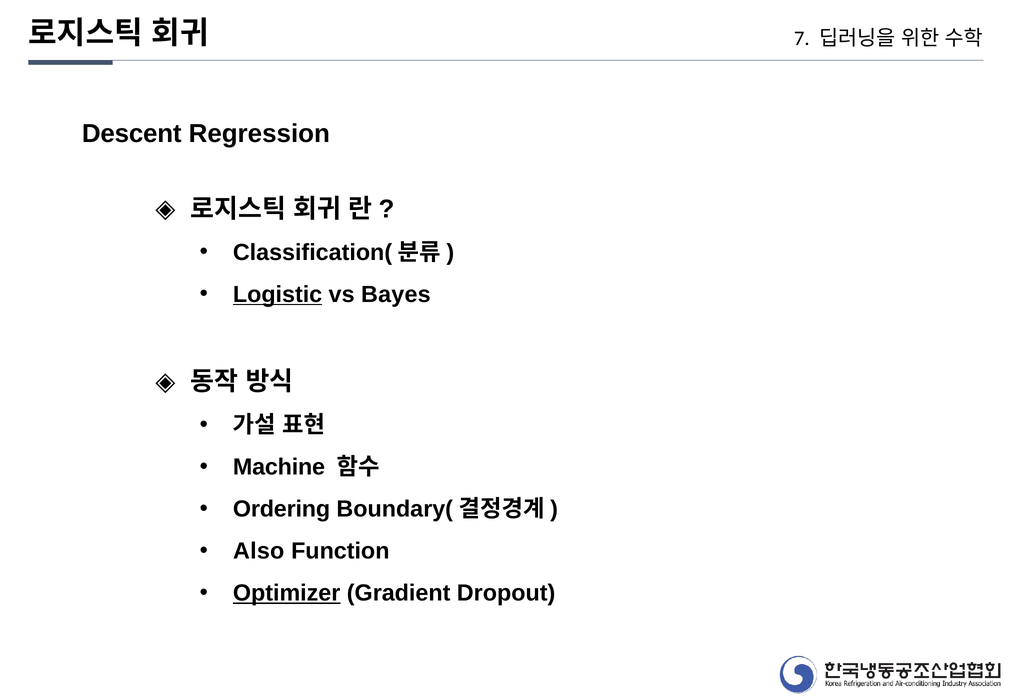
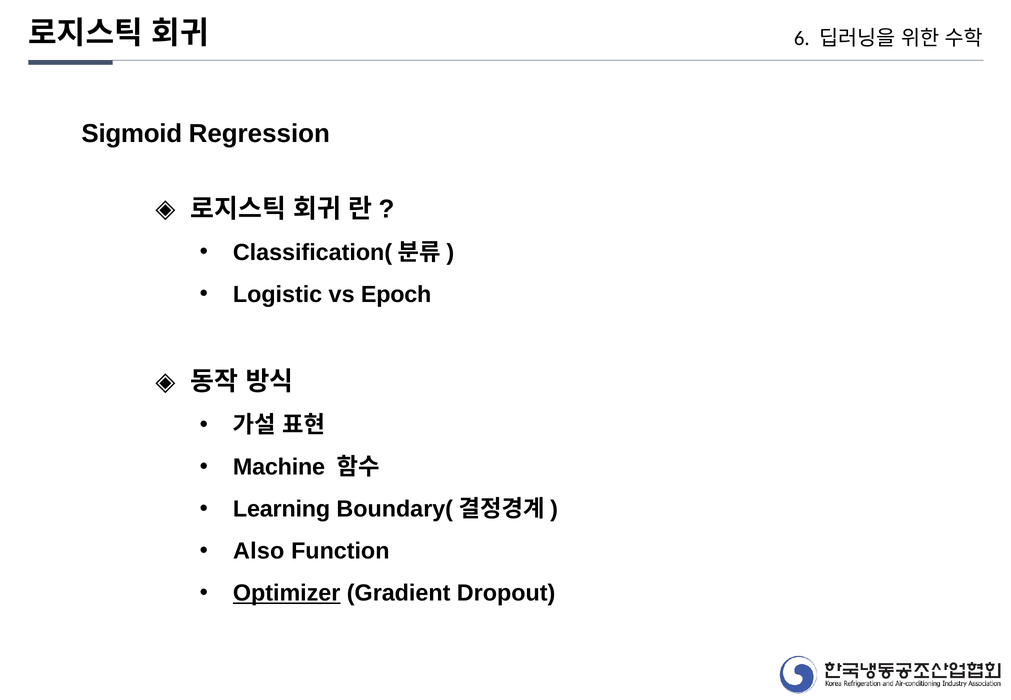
7: 7 -> 6
Descent: Descent -> Sigmoid
Logistic underline: present -> none
Bayes: Bayes -> Epoch
Ordering: Ordering -> Learning
